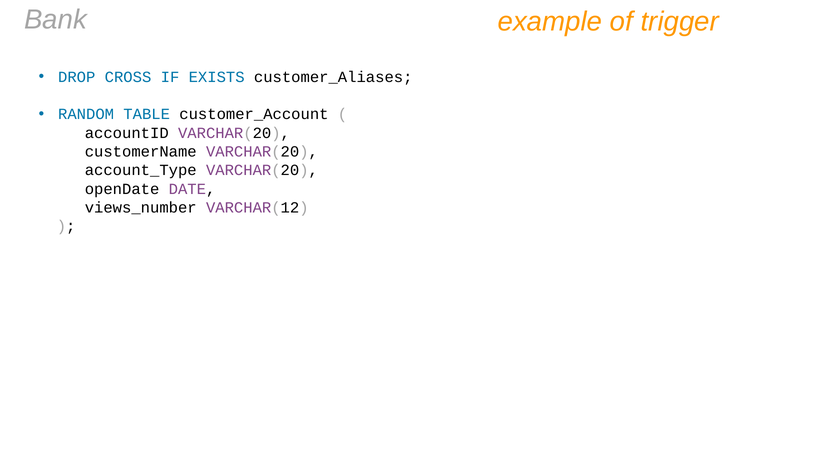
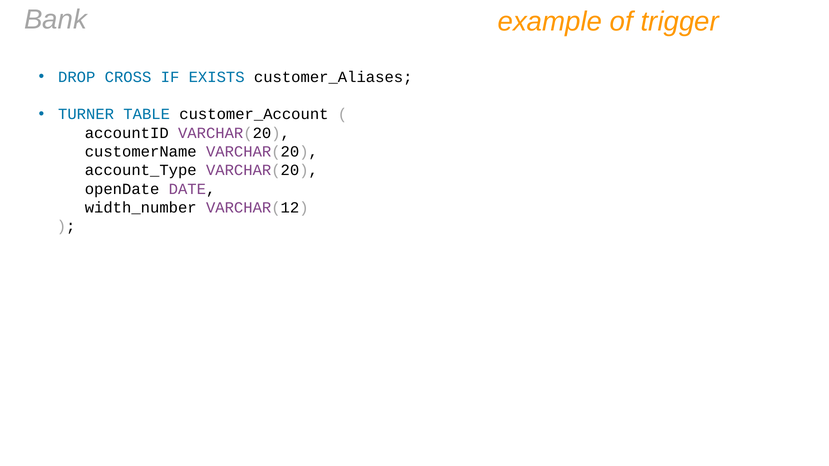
RANDOM: RANDOM -> TURNER
views_number: views_number -> width_number
